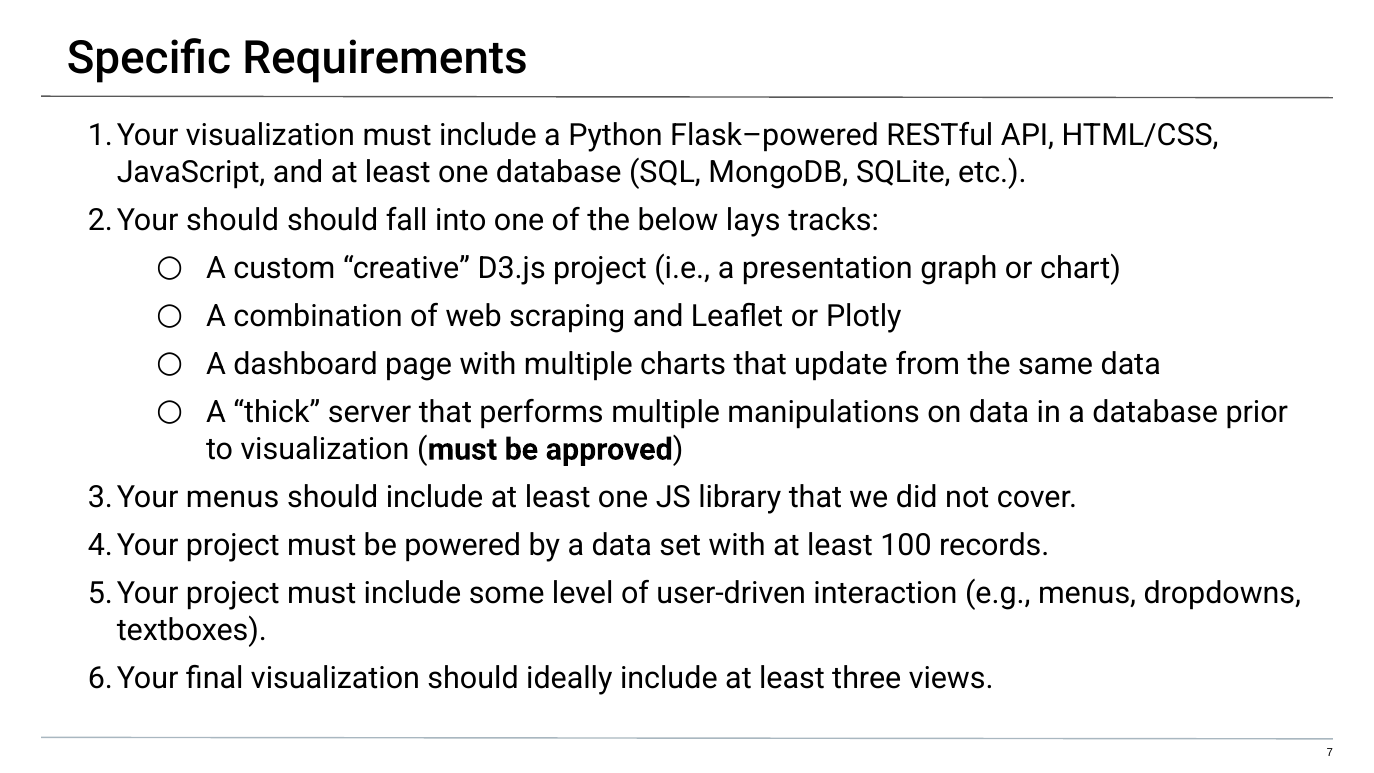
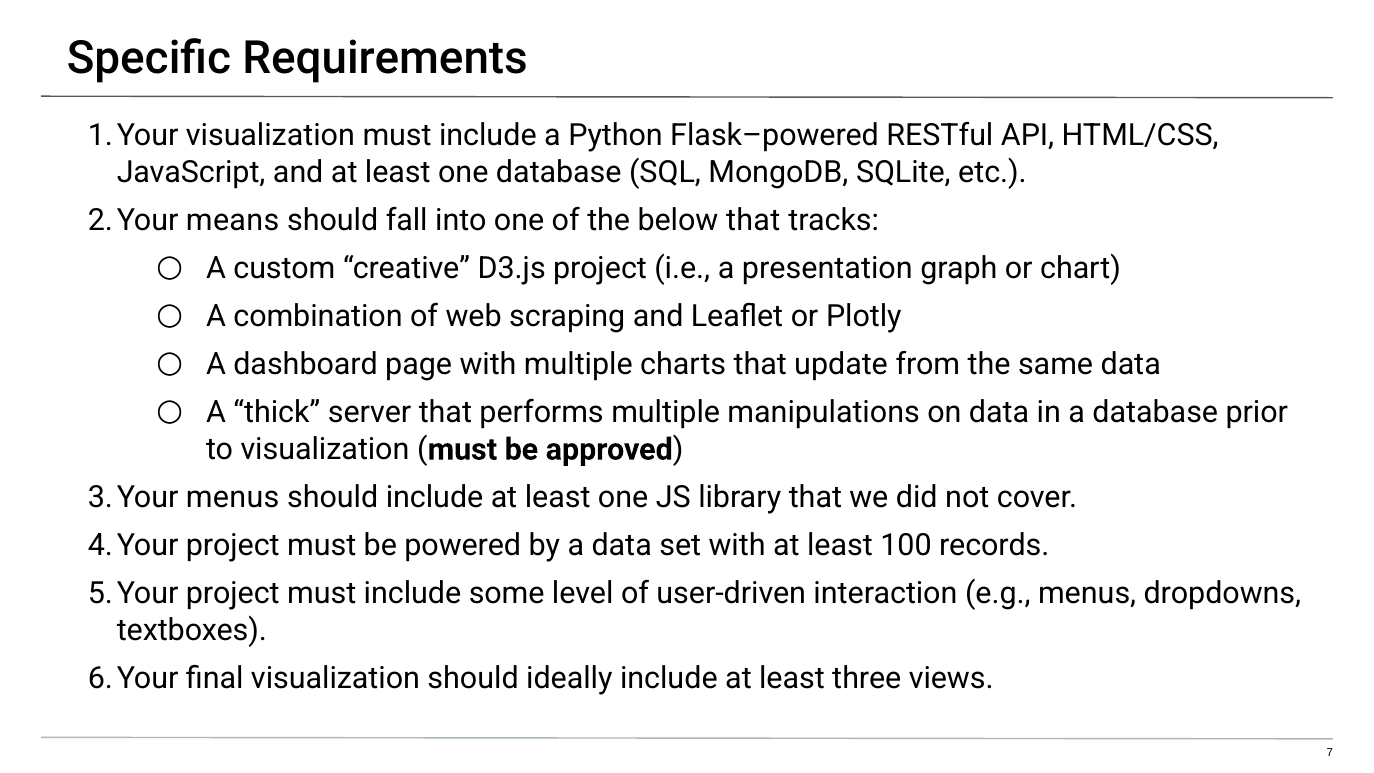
should at (233, 220): should -> means
below lays: lays -> that
